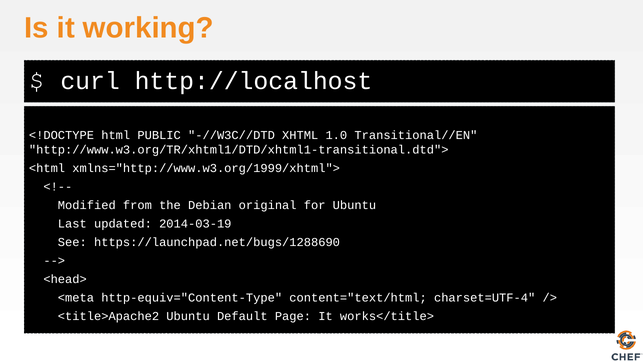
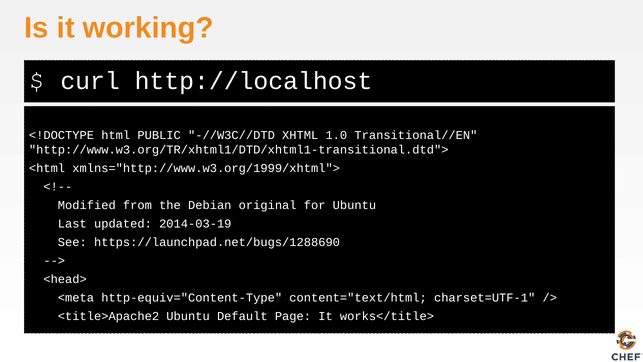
charset=UTF-4: charset=UTF-4 -> charset=UTF-1
